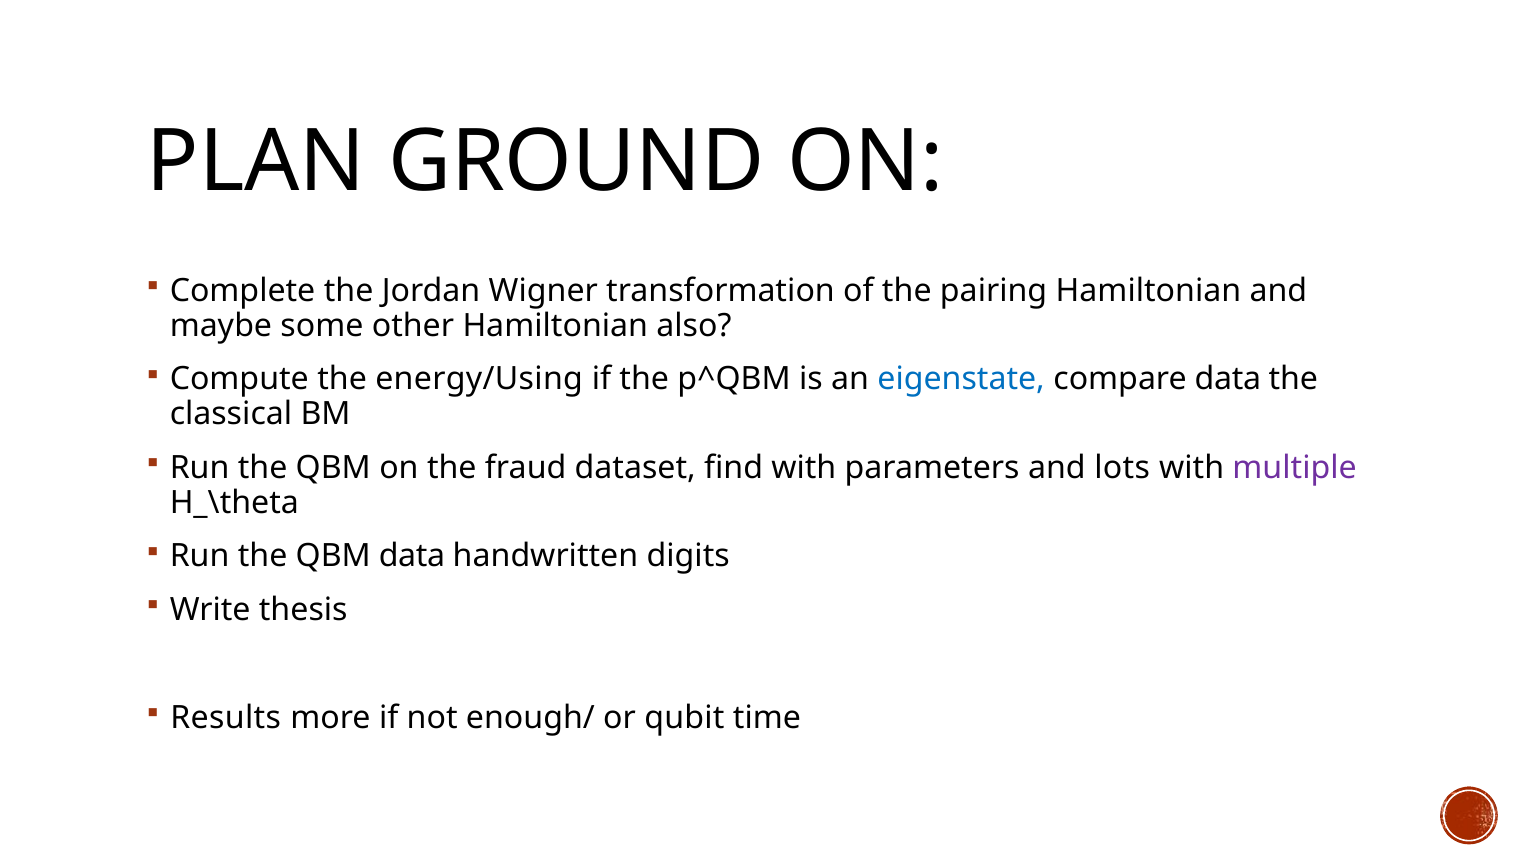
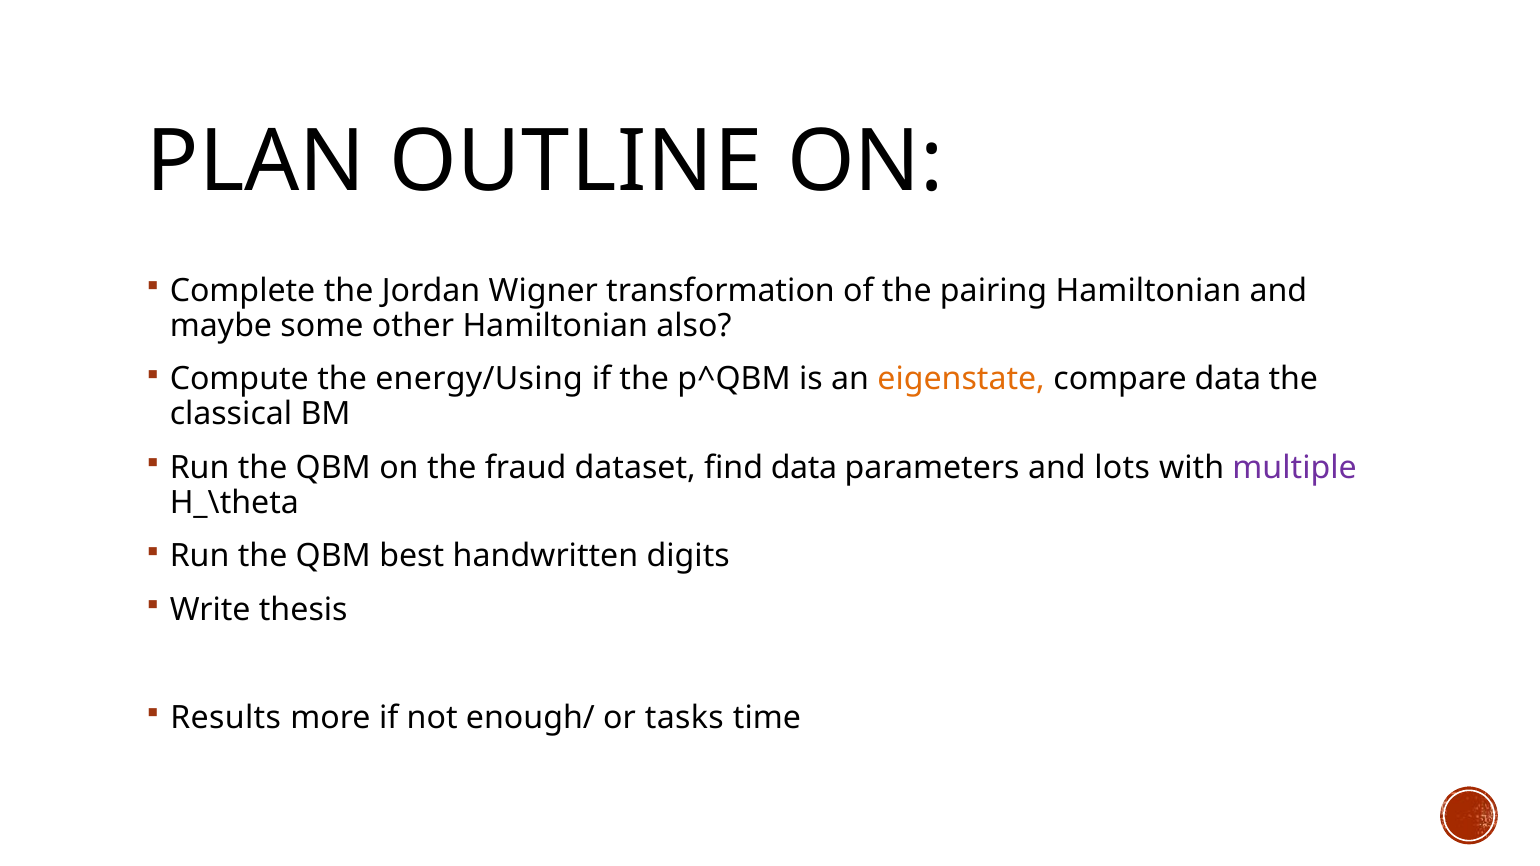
GROUND: GROUND -> OUTLINE
eigenstate colour: blue -> orange
find with: with -> data
QBM data: data -> best
qubit: qubit -> tasks
